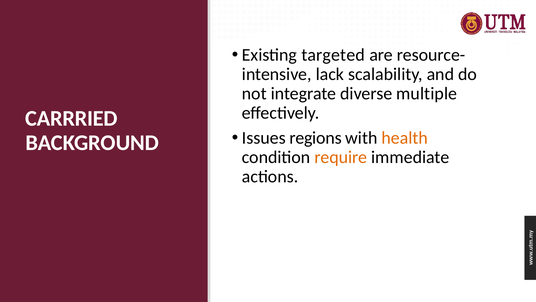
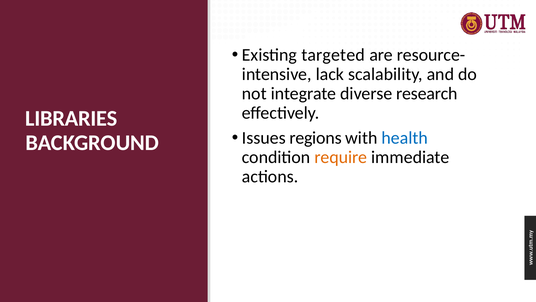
multiple: multiple -> research
CARRRIED: CARRRIED -> LIBRARIES
health colour: orange -> blue
